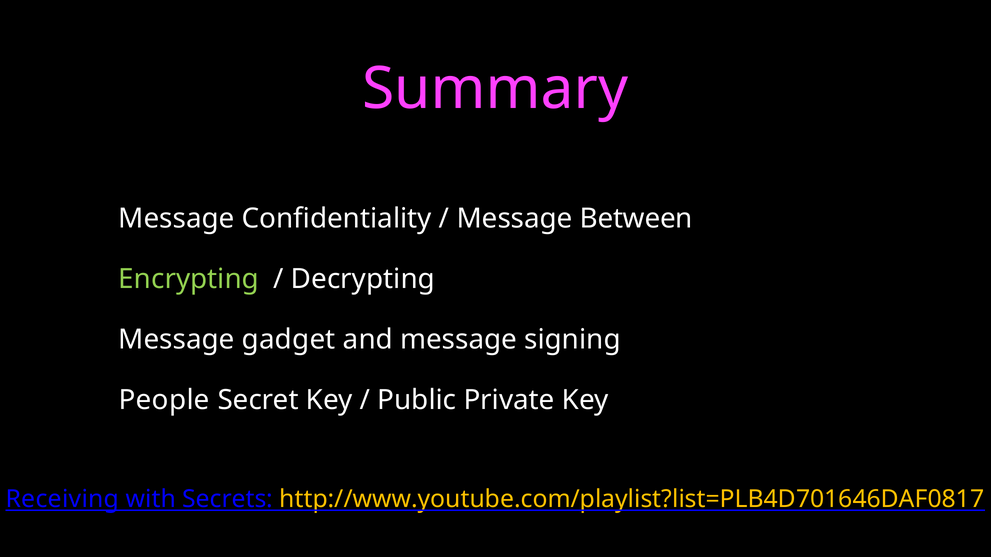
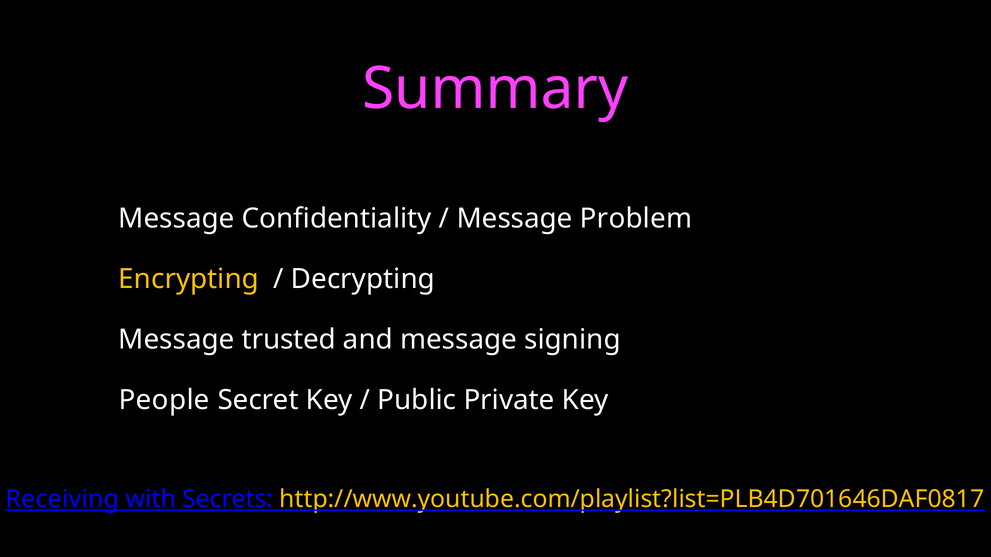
Between: Between -> Problem
Encrypting colour: light green -> yellow
gadget: gadget -> trusted
